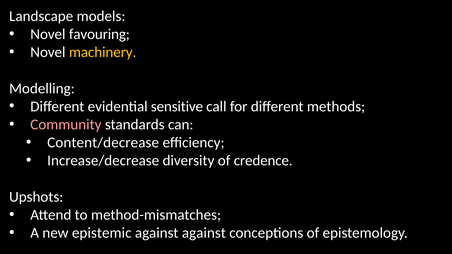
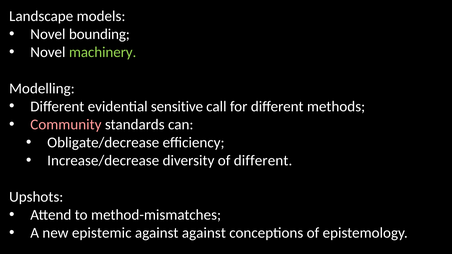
favouring: favouring -> bounding
machinery colour: yellow -> light green
Content/decrease: Content/decrease -> Obligate/decrease
of credence: credence -> different
